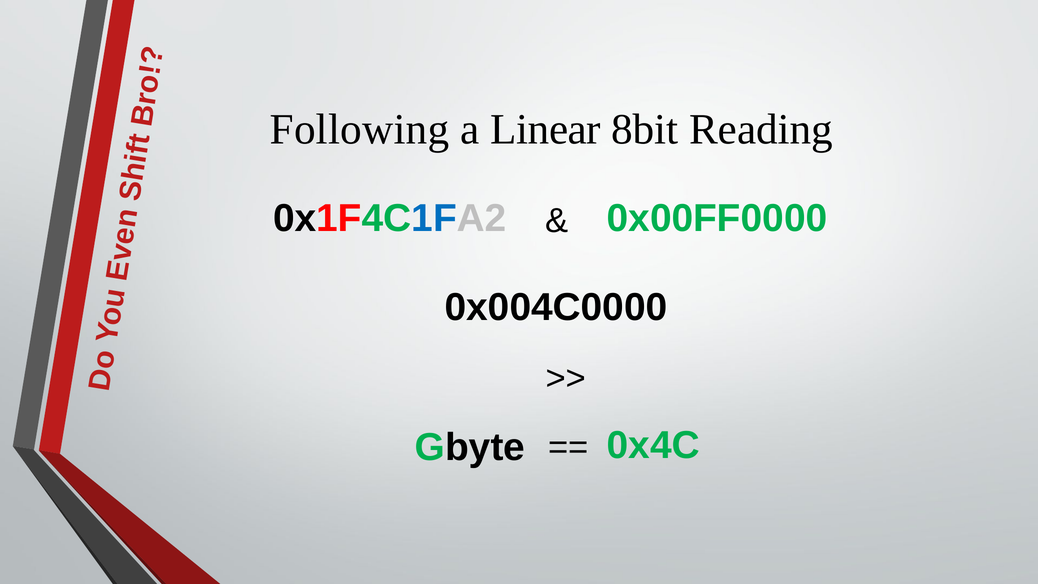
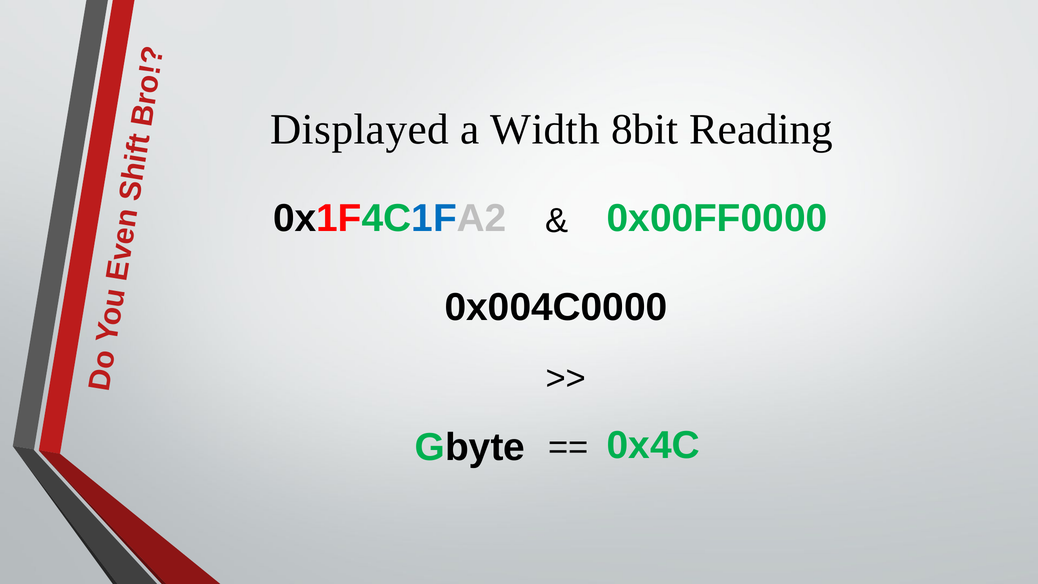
Following: Following -> Displayed
Linear: Linear -> Width
